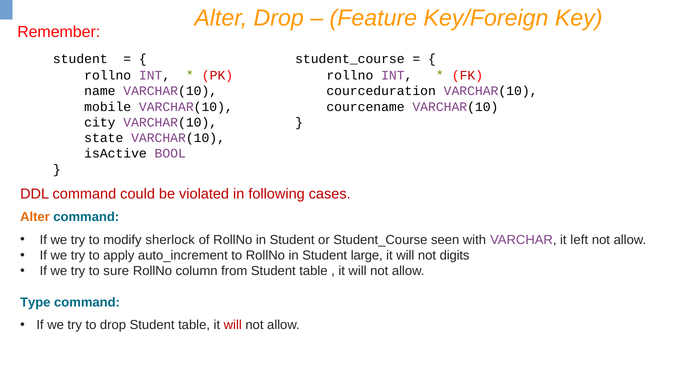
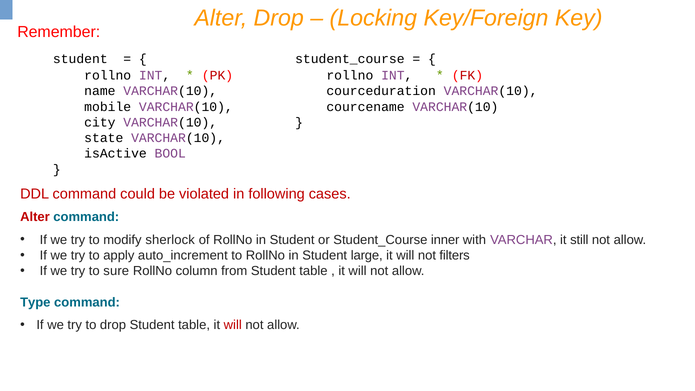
Feature: Feature -> Locking
Alter at (35, 217) colour: orange -> red
seen: seen -> inner
left: left -> still
digits: digits -> filters
